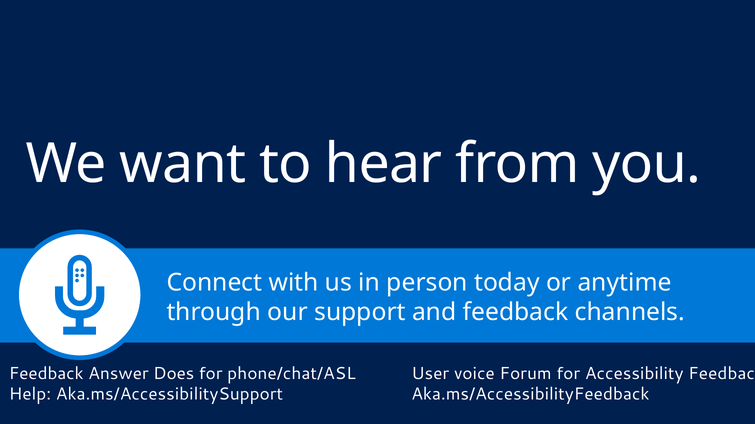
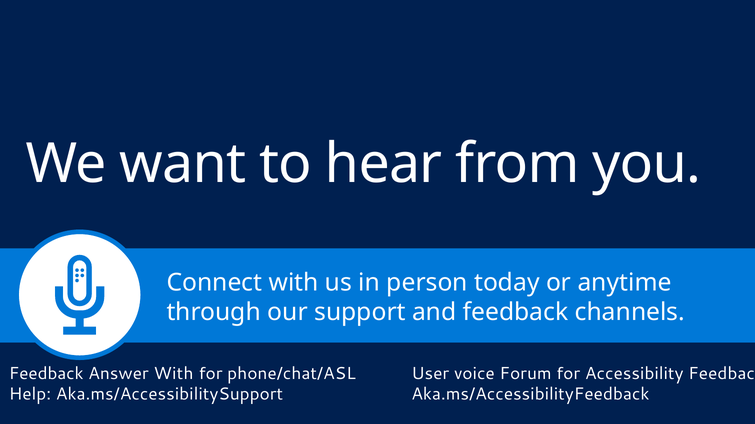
Answer Does: Does -> With
